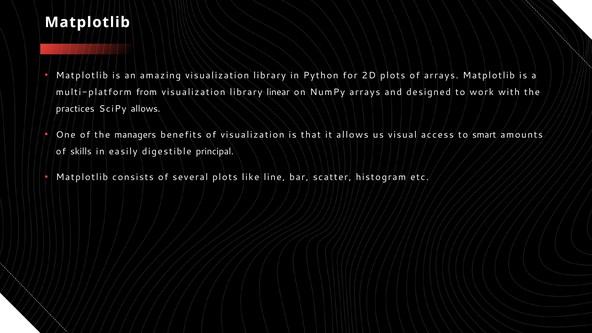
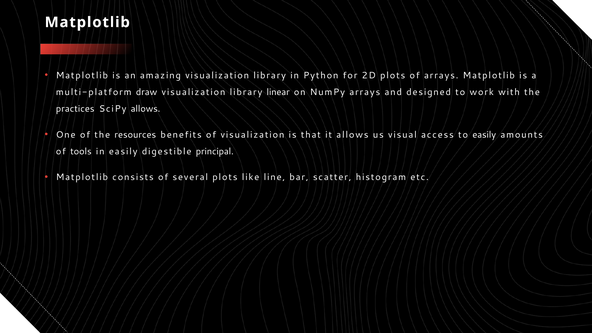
from: from -> draw
managers: managers -> resources
to smart: smart -> easily
skills: skills -> tools
